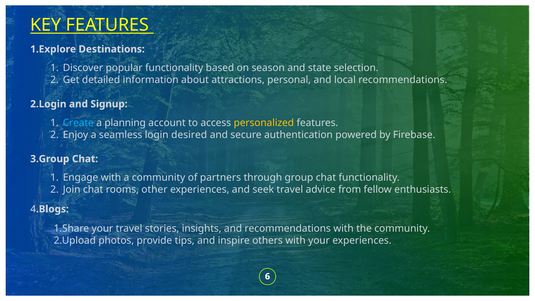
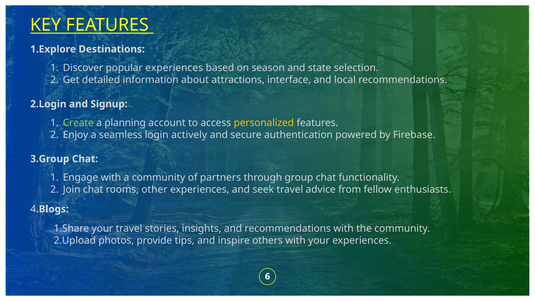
popular functionality: functionality -> experiences
personal: personal -> interface
Create colour: light blue -> light green
desired: desired -> actively
